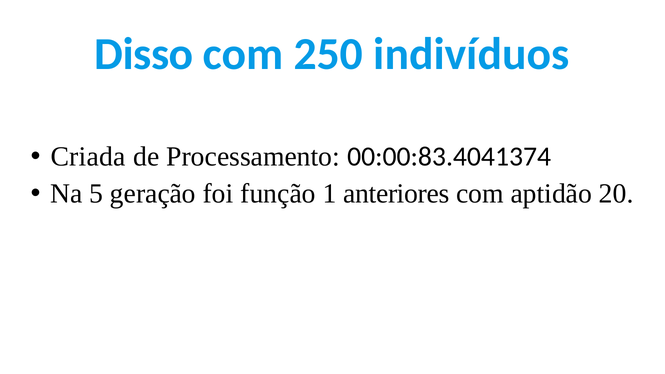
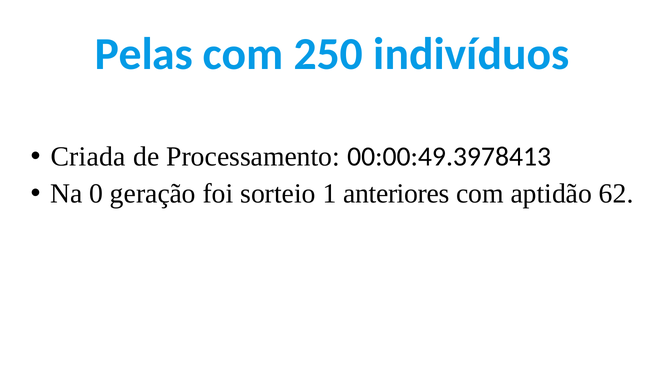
Disso: Disso -> Pelas
00:00:83.4041374: 00:00:83.4041374 -> 00:00:49.3978413
5: 5 -> 0
função: função -> sorteio
20: 20 -> 62
